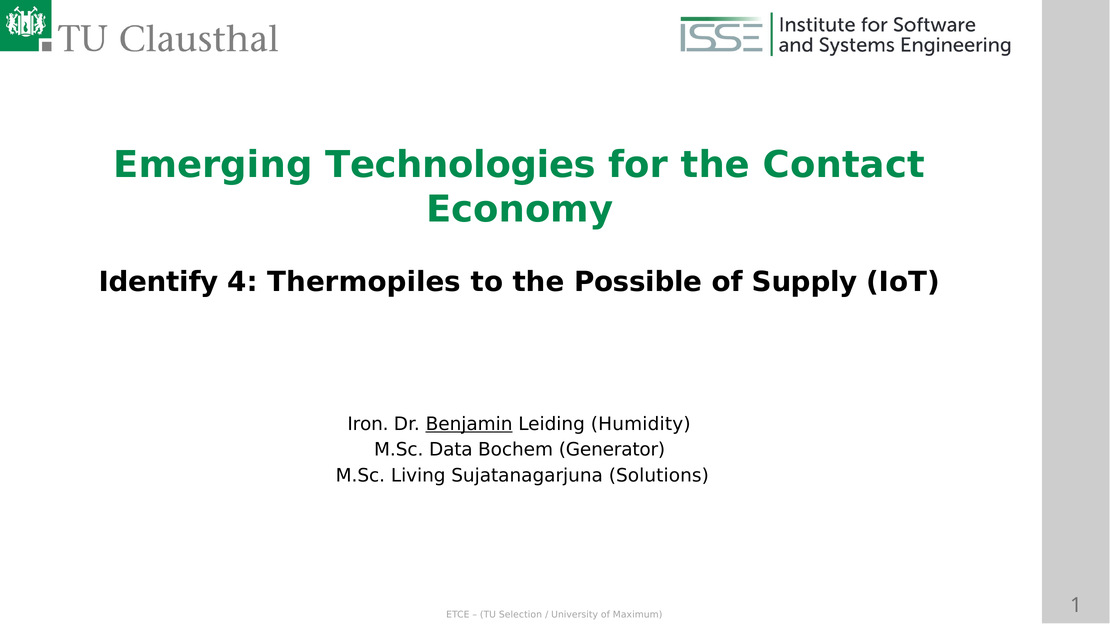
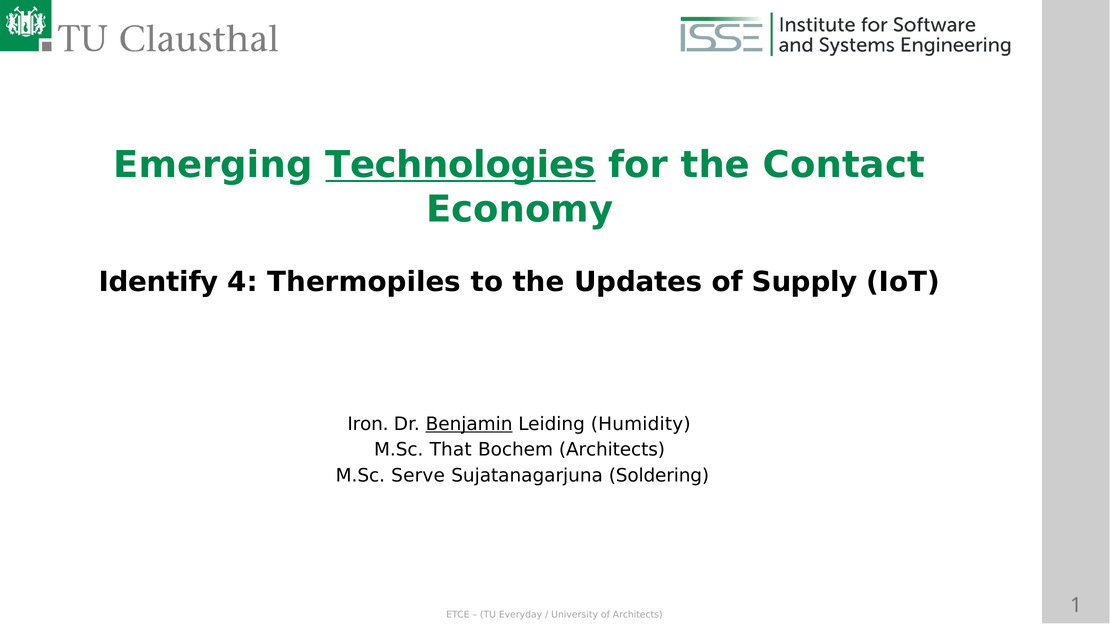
Technologies underline: none -> present
Possible: Possible -> Updates
Data: Data -> That
Bochem Generator: Generator -> Architects
Living: Living -> Serve
Solutions: Solutions -> Soldering
Selection: Selection -> Everyday
of Maximum: Maximum -> Architects
